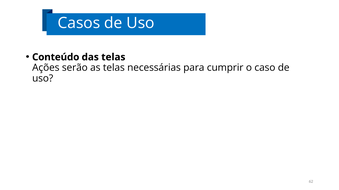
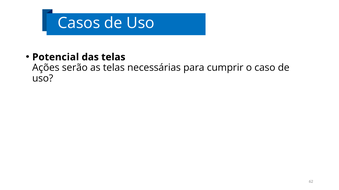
Conteúdo: Conteúdo -> Potencial
